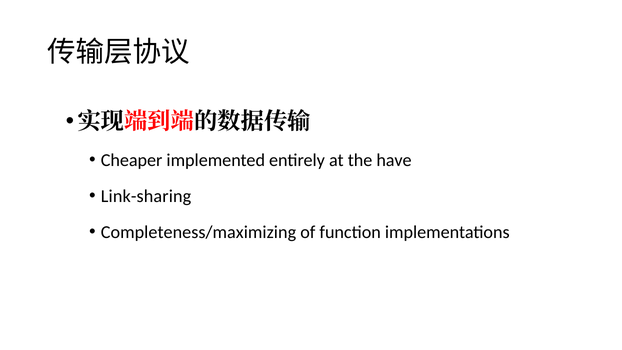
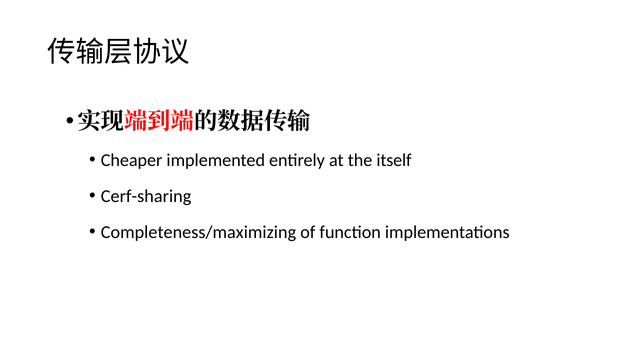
have: have -> itself
Link-sharing: Link-sharing -> Cerf-sharing
